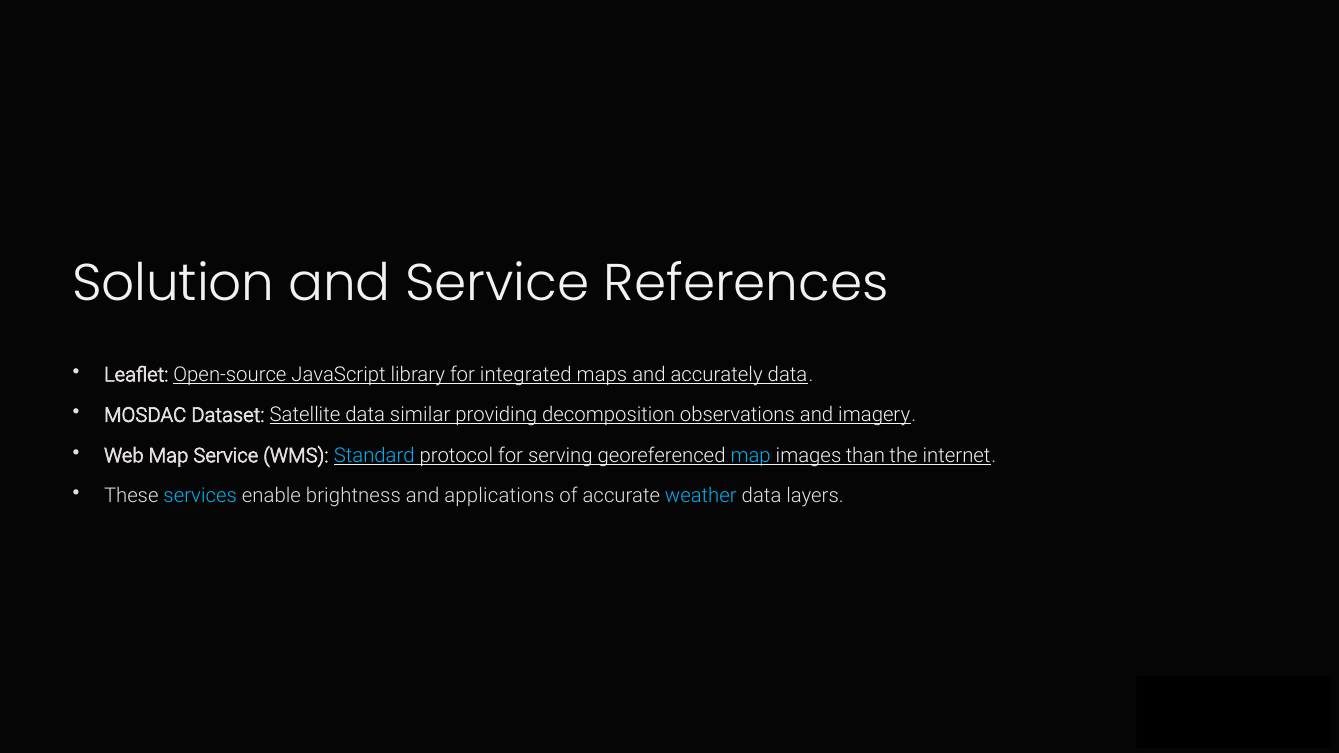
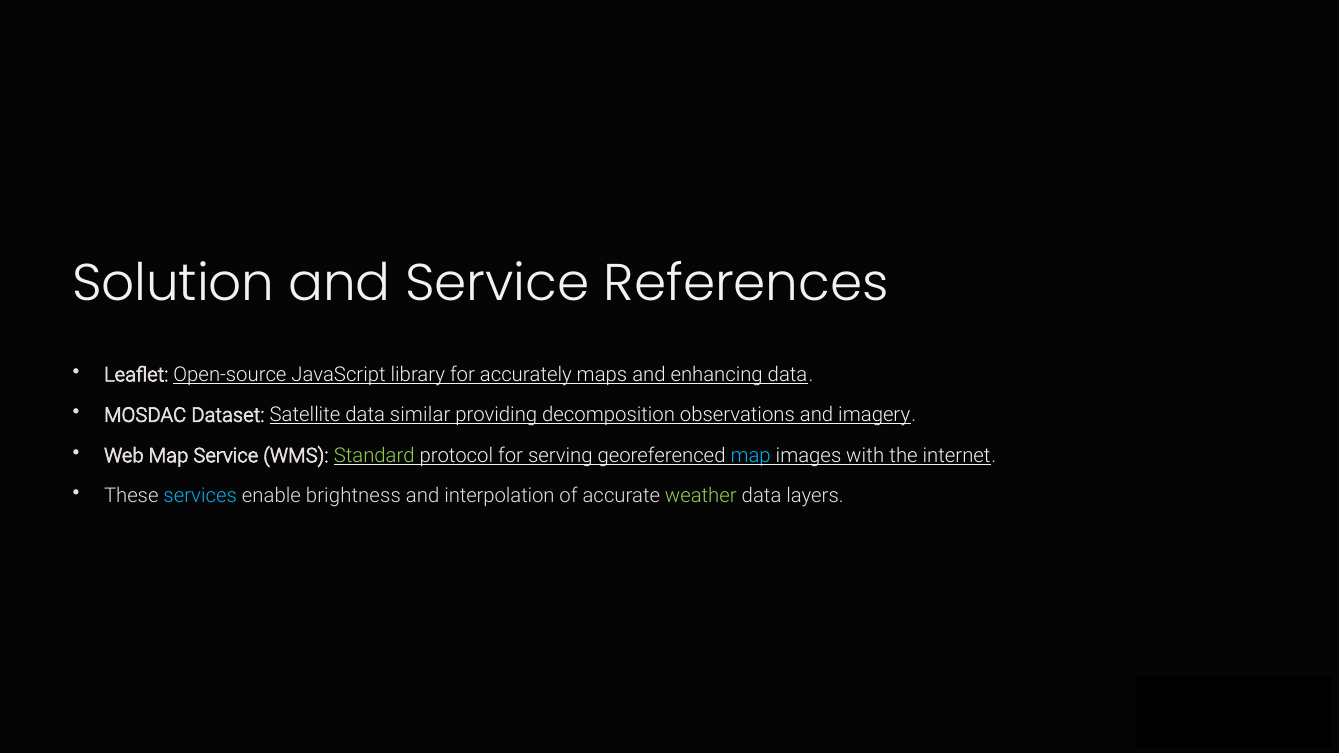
integrated: integrated -> accurately
accurately: accurately -> enhancing
Standard colour: light blue -> light green
than: than -> with
applications: applications -> interpolation
weather colour: light blue -> light green
